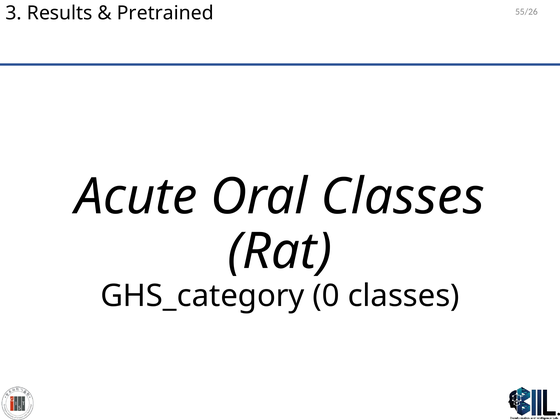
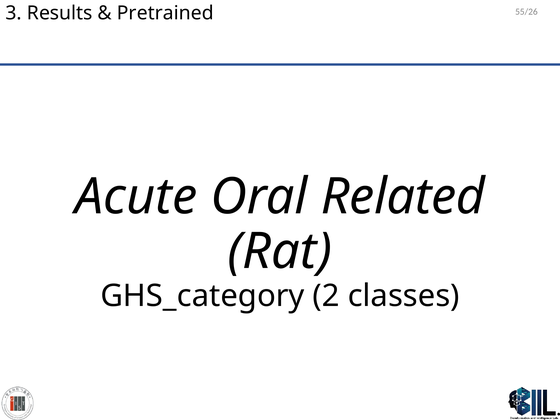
Oral Classes: Classes -> Related
0: 0 -> 2
